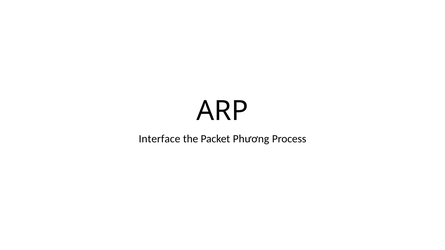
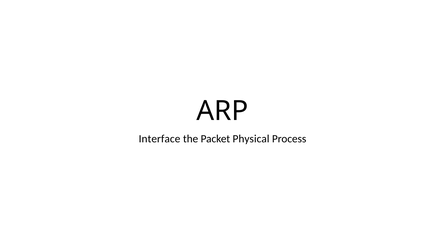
Phương: Phương -> Physical
